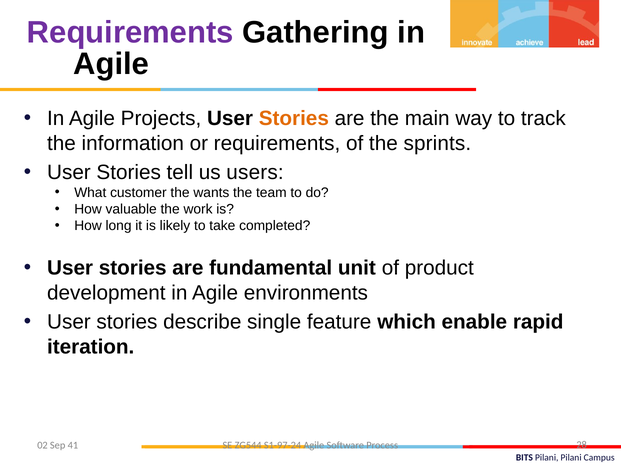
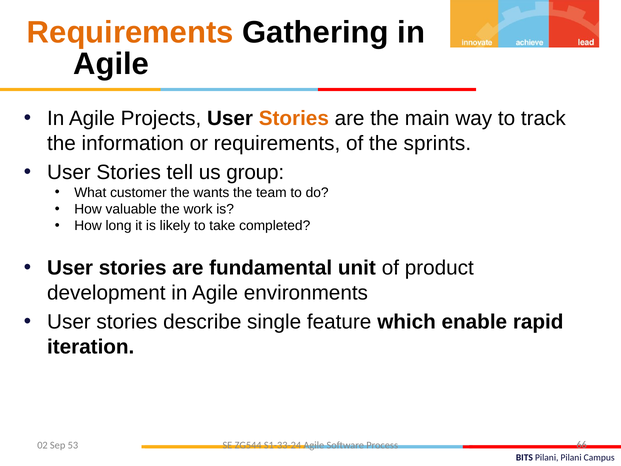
Requirements at (130, 33) colour: purple -> orange
users: users -> group
41: 41 -> 53
S1-97-24: S1-97-24 -> S1-33-24
28: 28 -> 66
